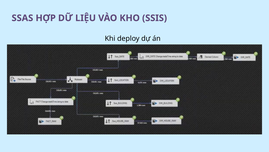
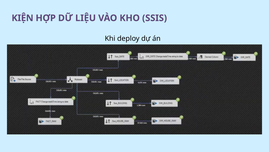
SSAS: SSAS -> KIỆN
